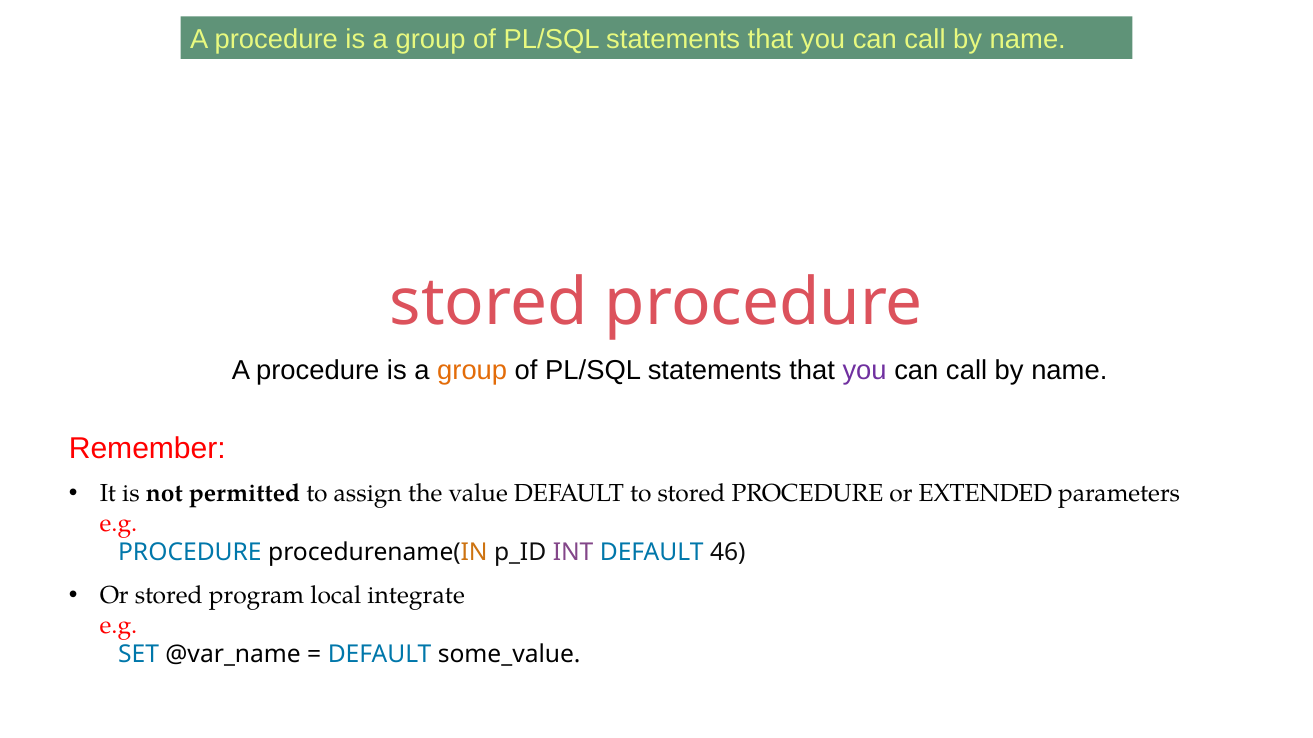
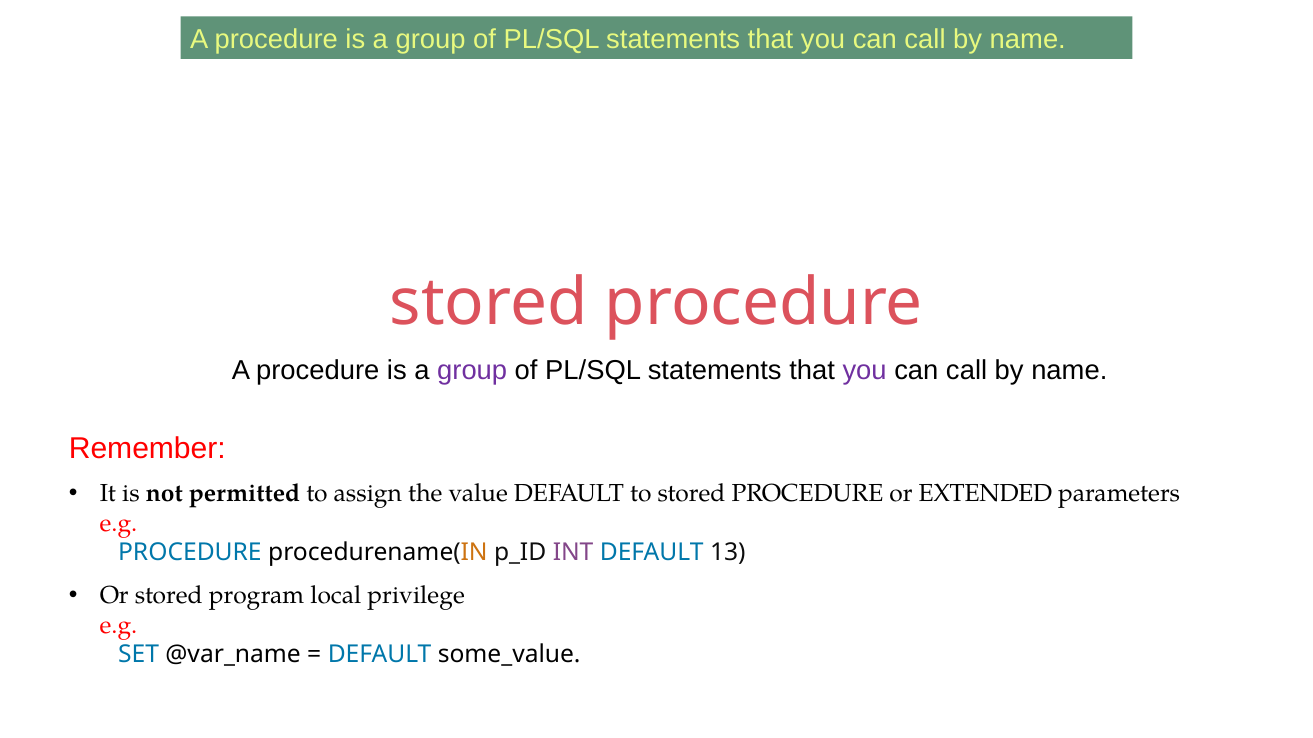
group at (472, 371) colour: orange -> purple
46: 46 -> 13
integrate: integrate -> privilege
